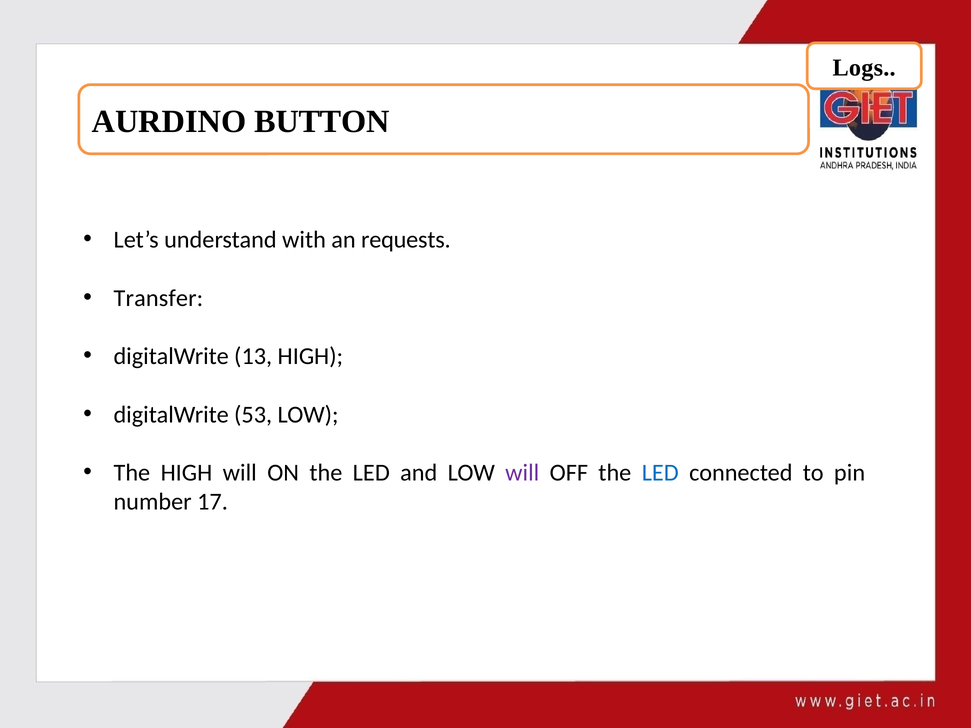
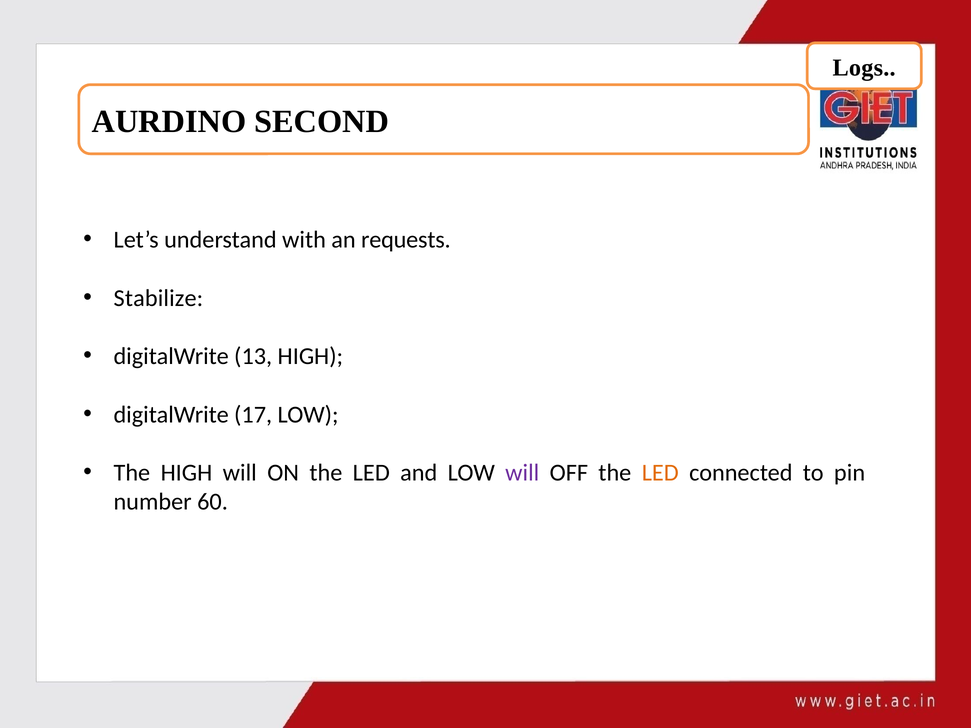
BUTTON: BUTTON -> SECOND
Transfer: Transfer -> Stabilize
53: 53 -> 17
LED at (660, 473) colour: blue -> orange
17: 17 -> 60
